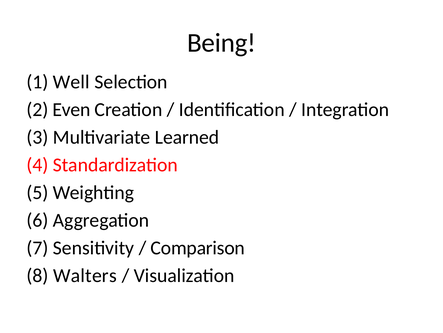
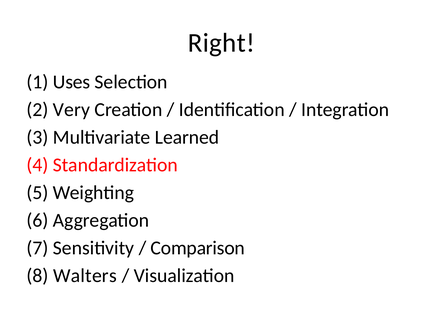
Being: Being -> Right
Well: Well -> Uses
Even: Even -> Very
